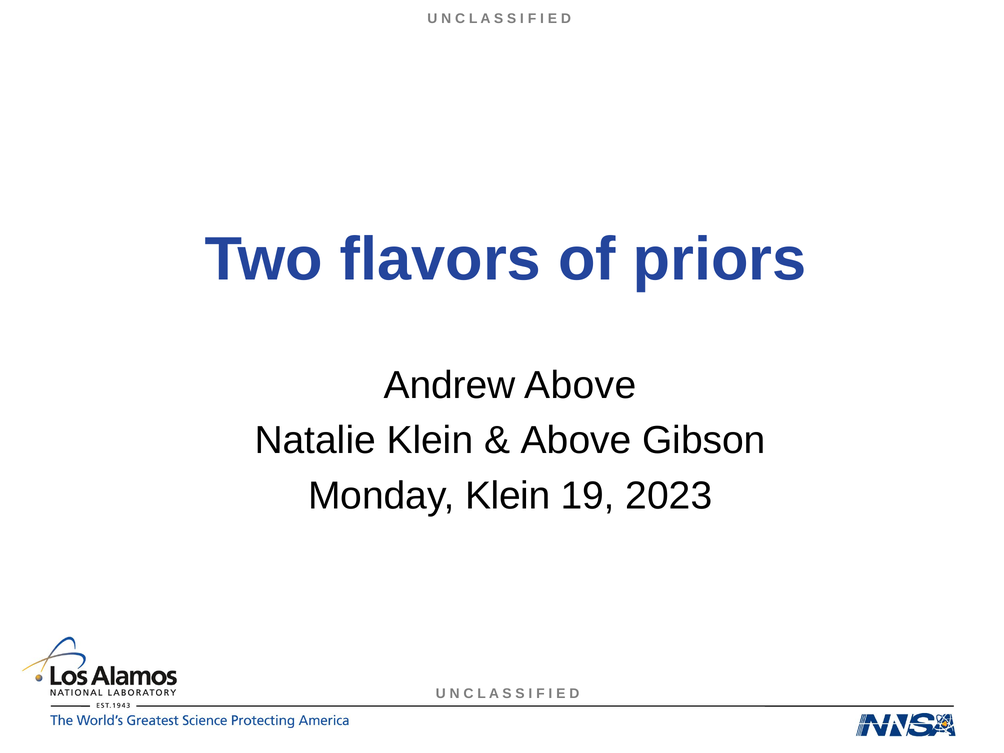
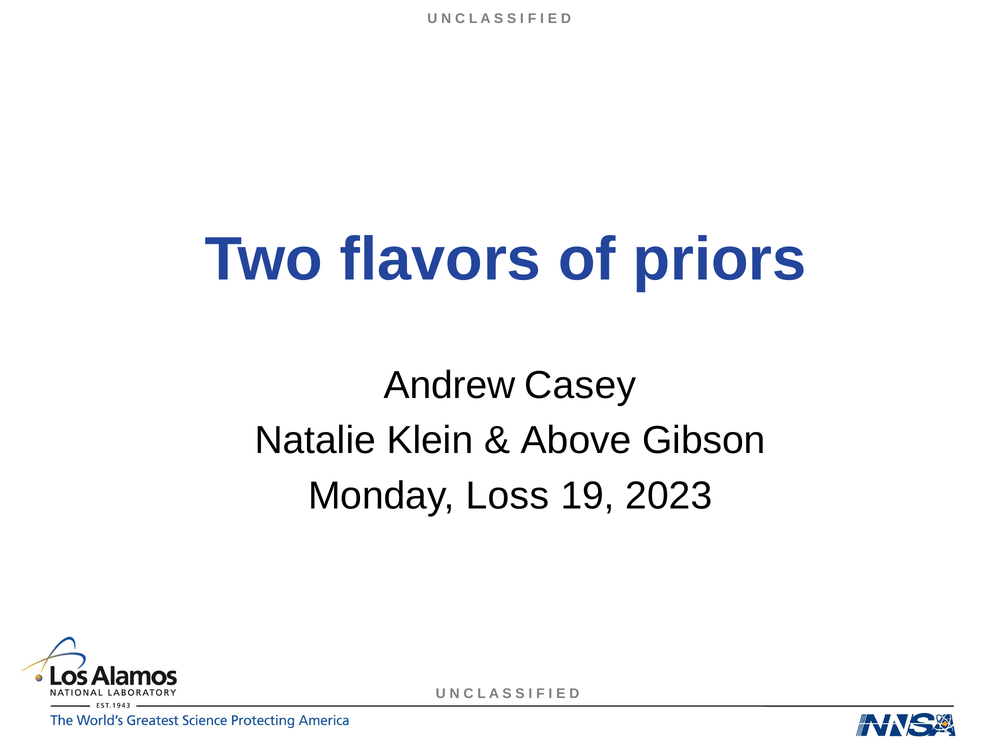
Andrew Above: Above -> Casey
Monday Klein: Klein -> Loss
